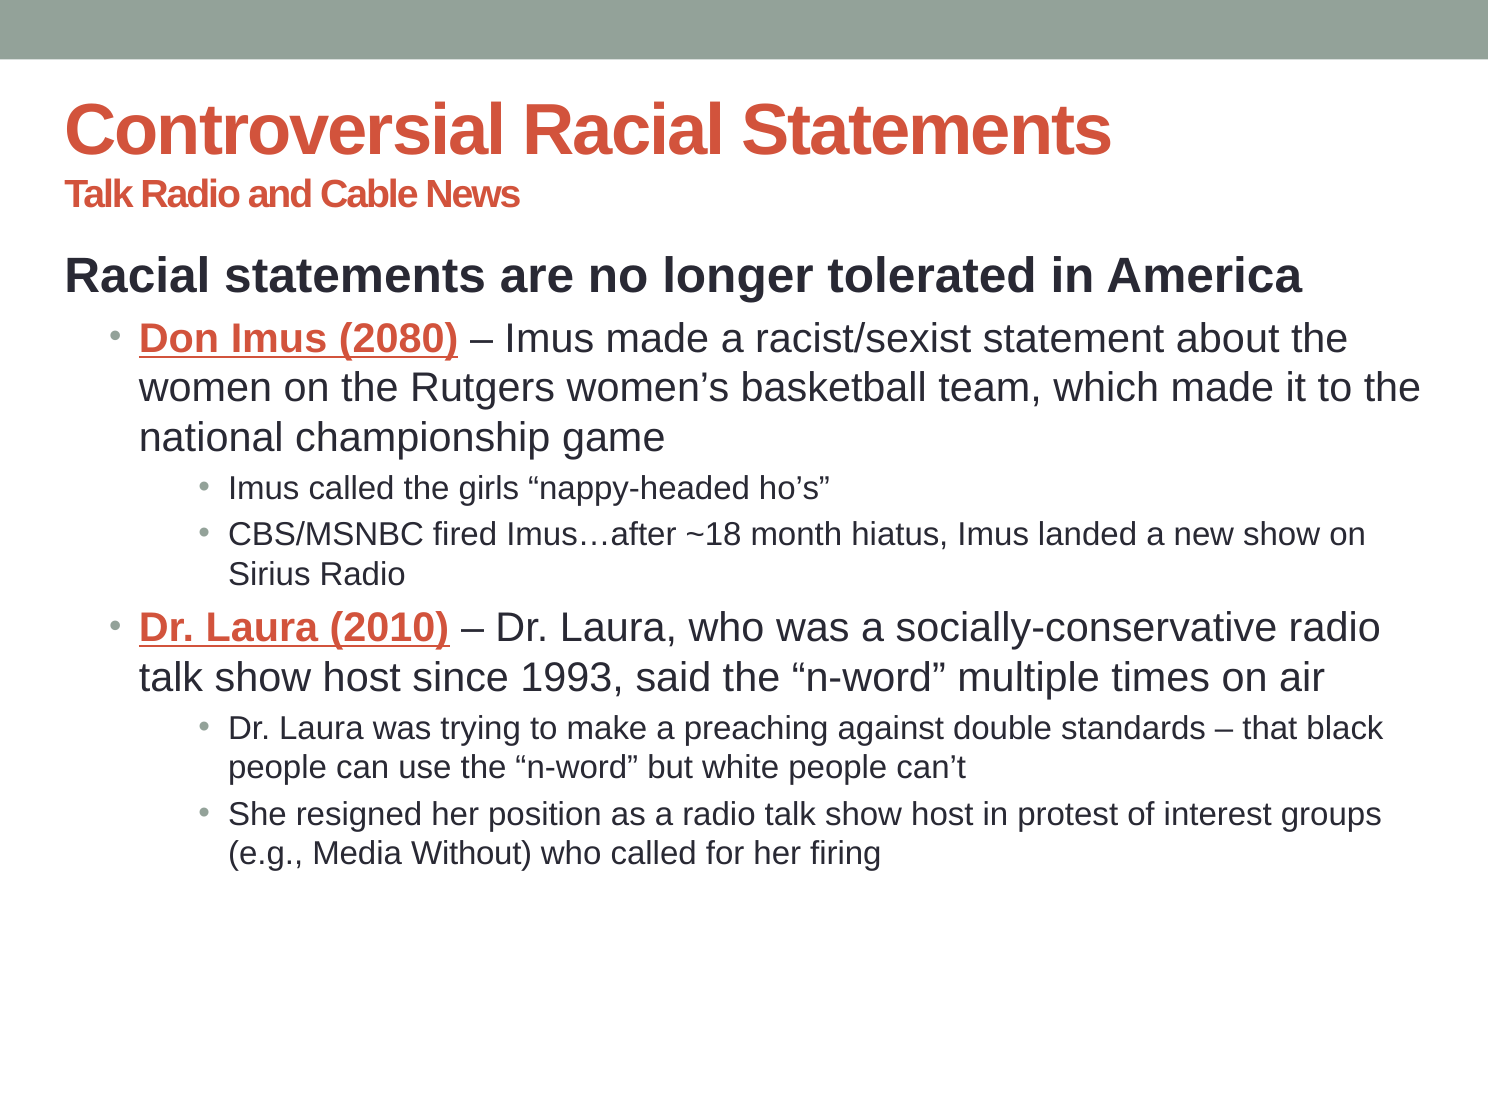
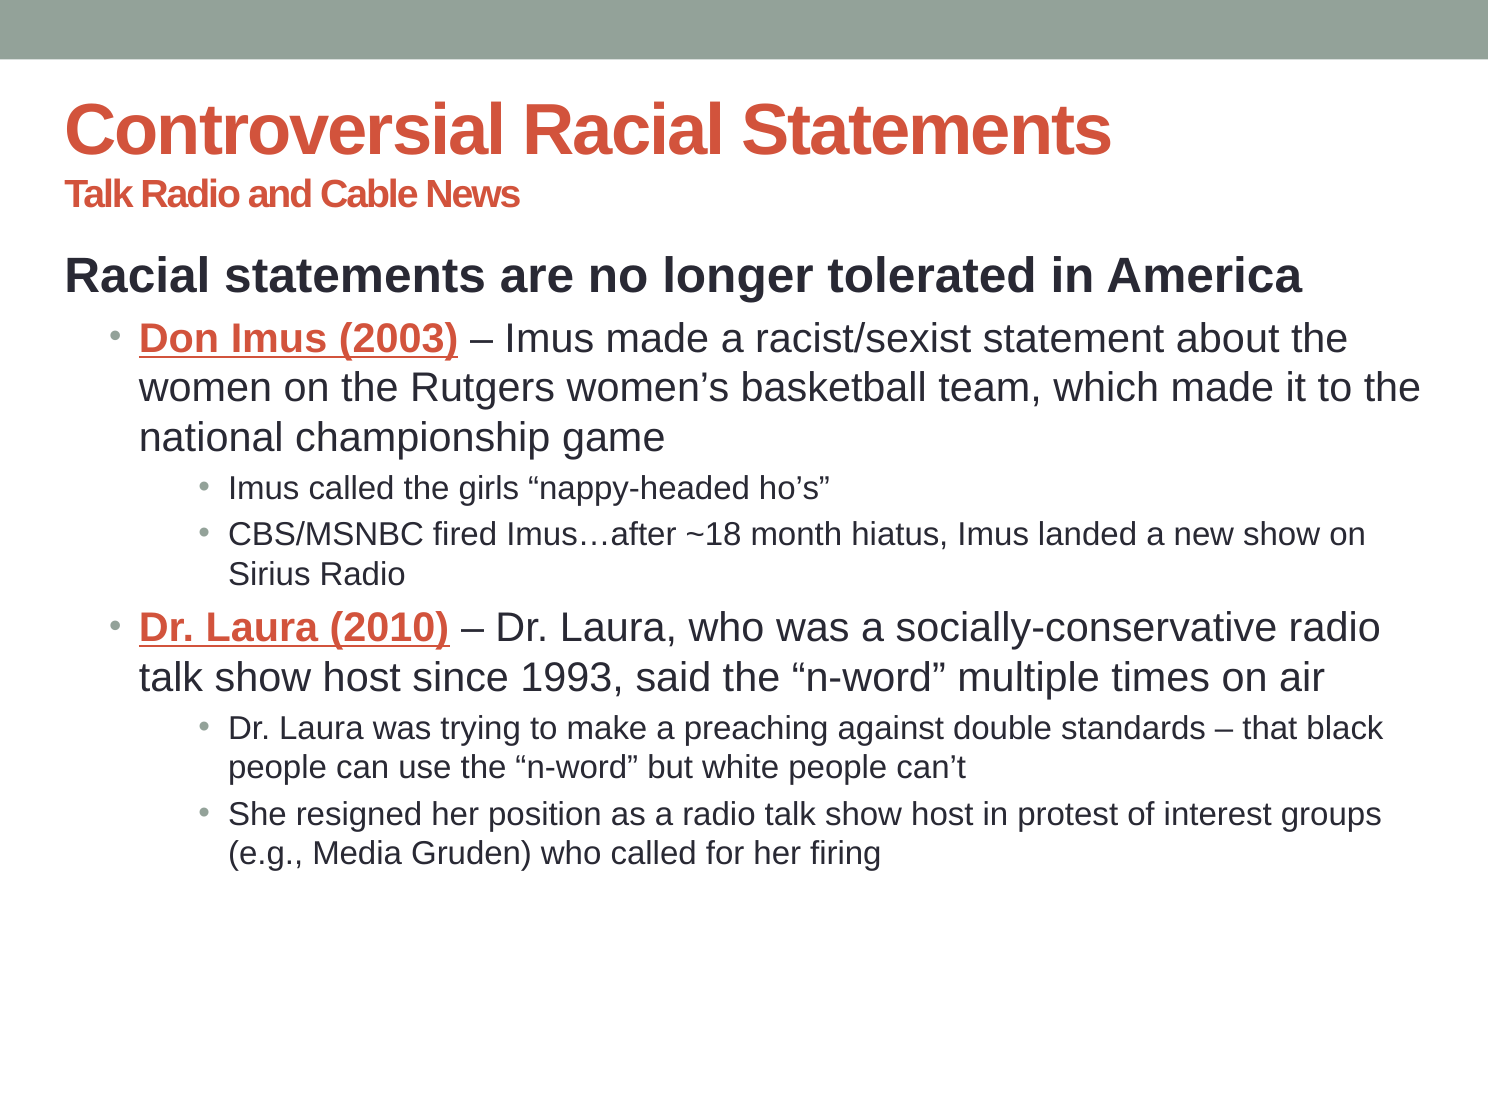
2080: 2080 -> 2003
Without: Without -> Gruden
